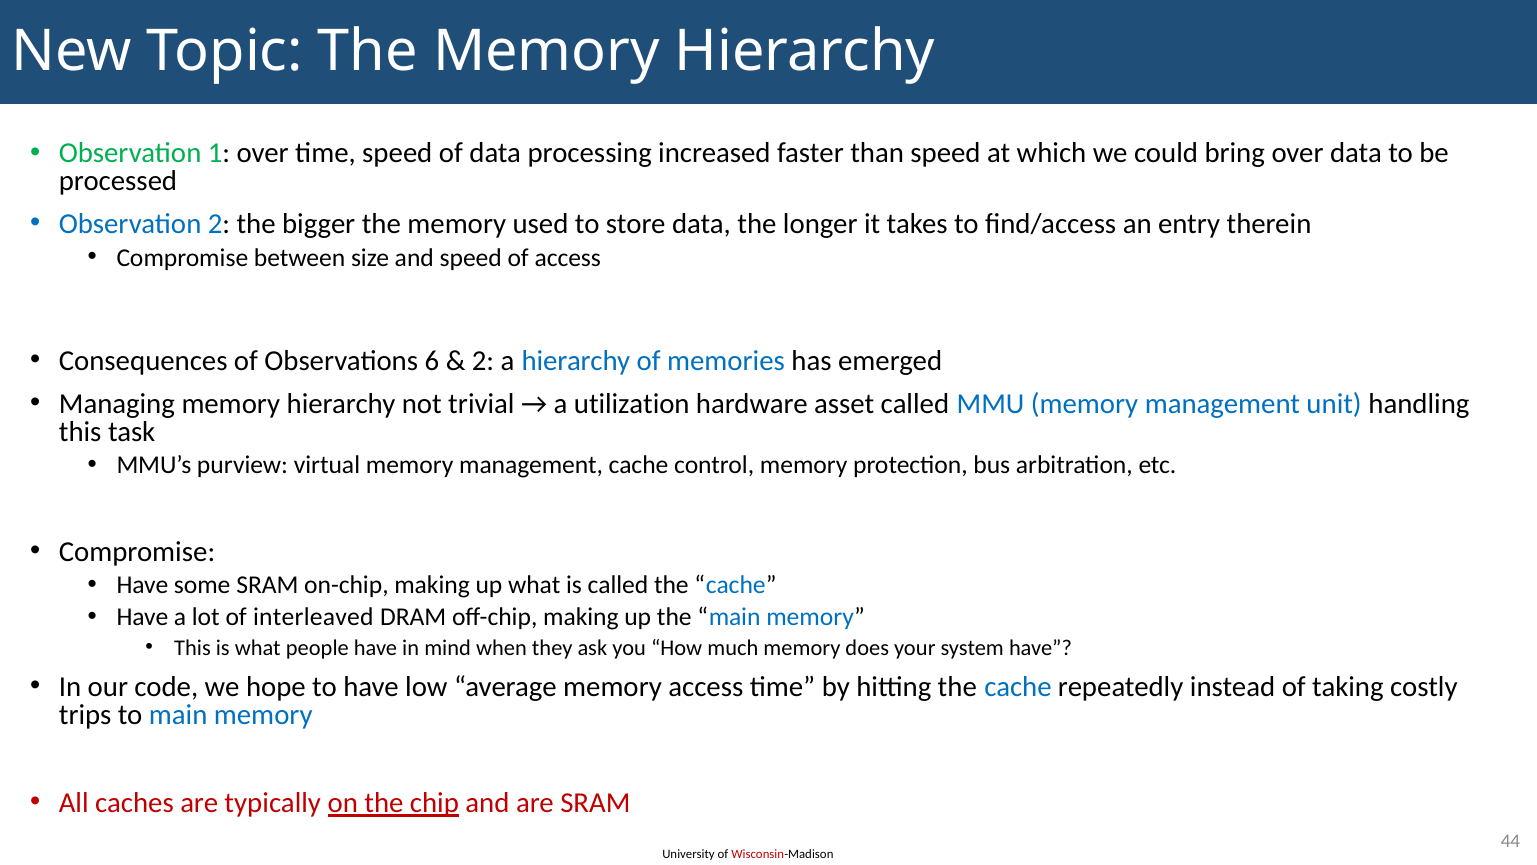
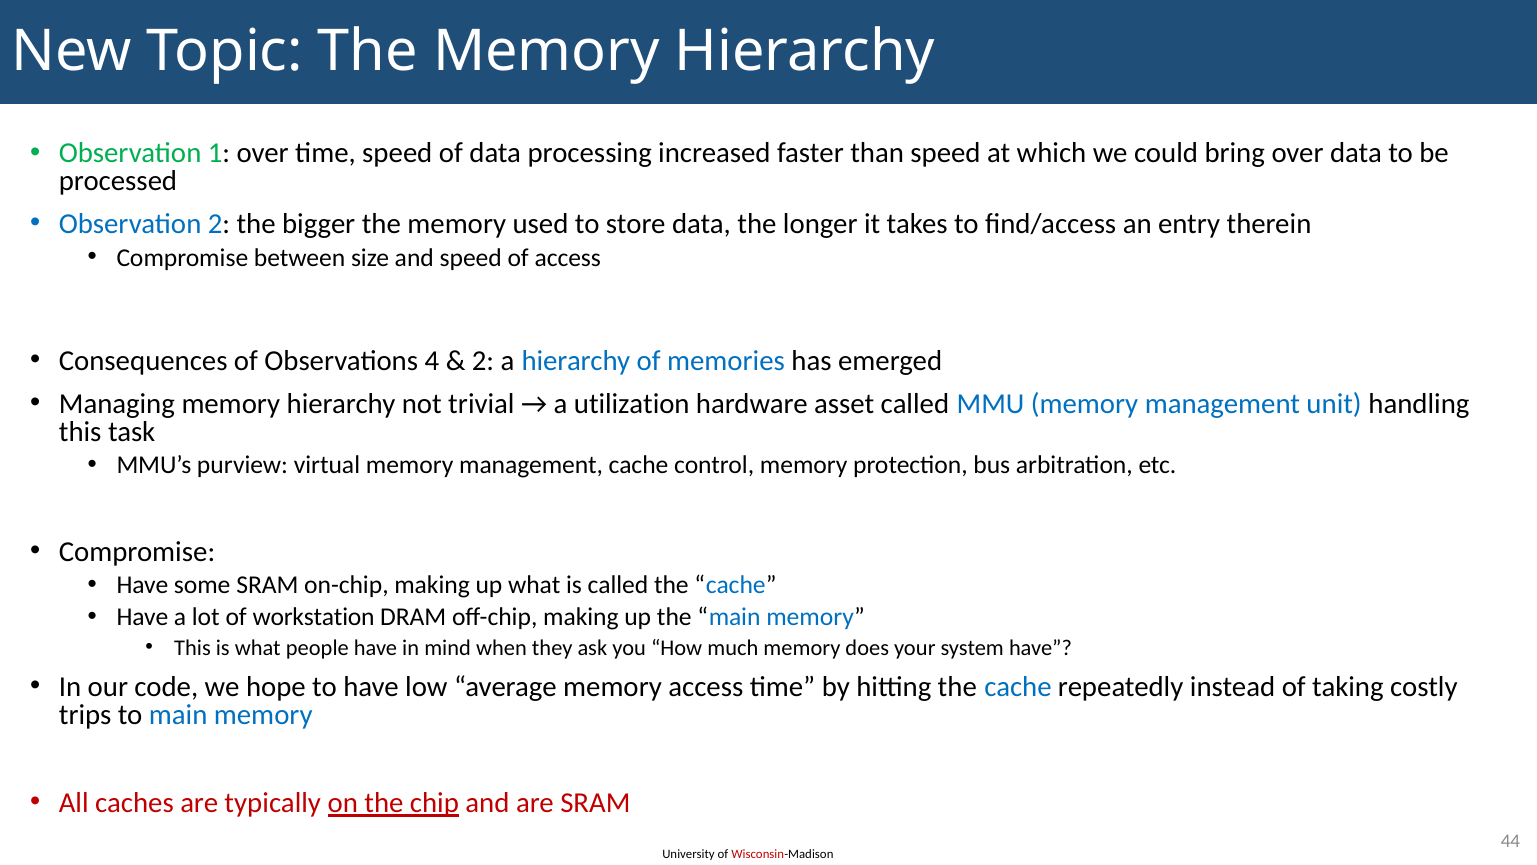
6: 6 -> 4
interleaved: interleaved -> workstation
